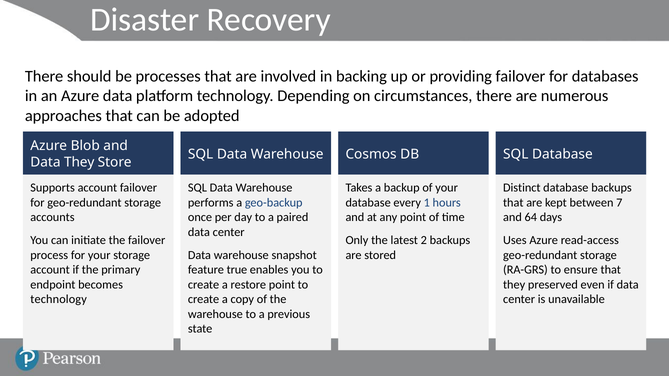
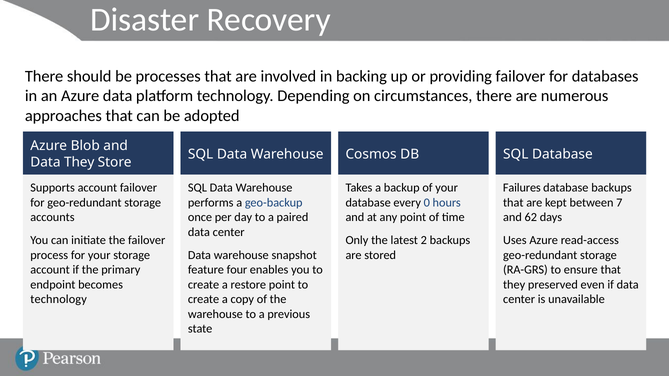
Distinct: Distinct -> Failures
1: 1 -> 0
64: 64 -> 62
true: true -> four
